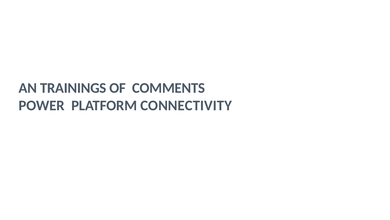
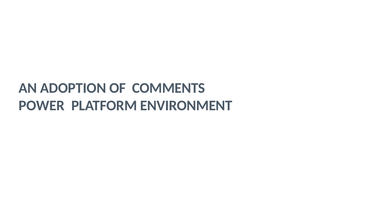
TRAININGS: TRAININGS -> ADOPTION
CONNECTIVITY: CONNECTIVITY -> ENVIRONMENT
